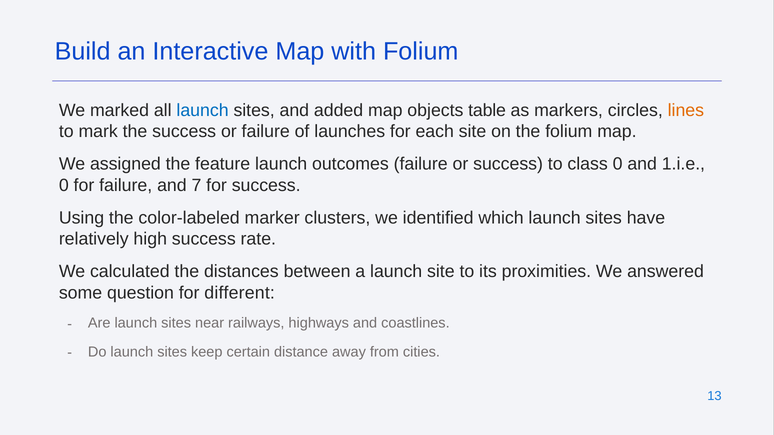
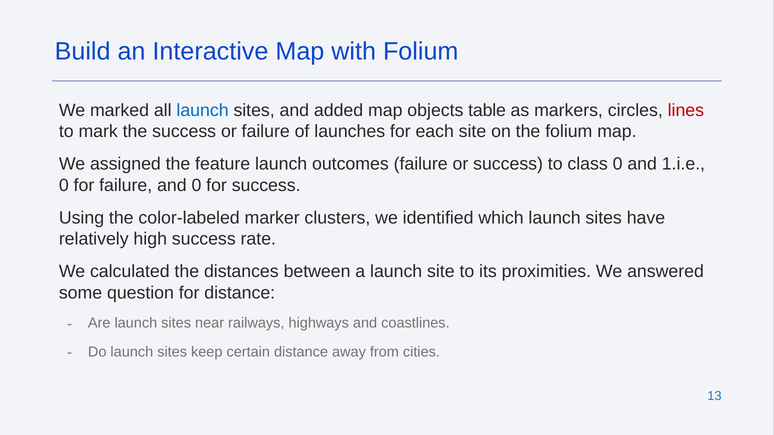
lines colour: orange -> red
and 7: 7 -> 0
for different: different -> distance
